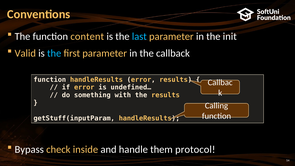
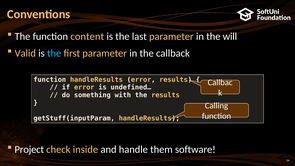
last colour: light blue -> white
init: init -> will
Bypass: Bypass -> Project
protocol: protocol -> software
